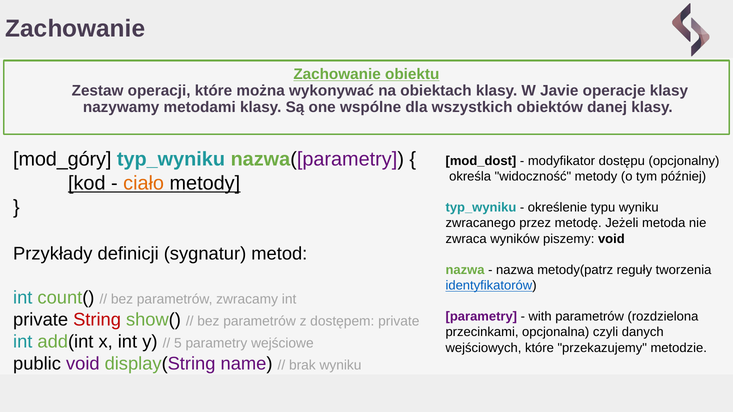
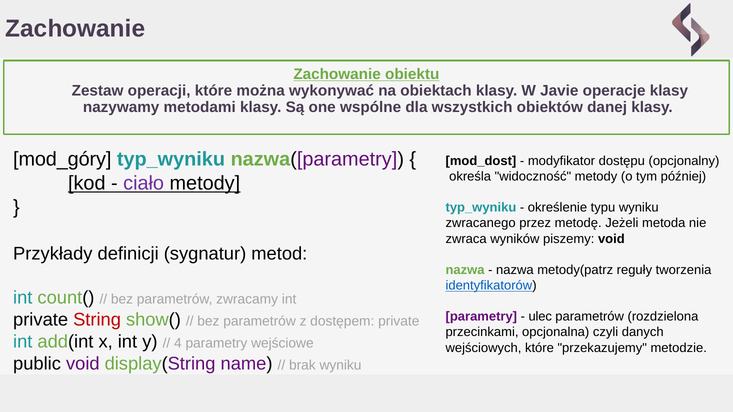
ciało colour: orange -> purple
with: with -> ulec
5: 5 -> 4
